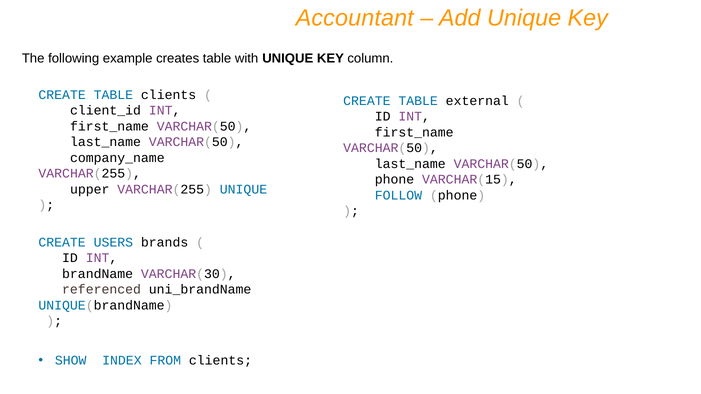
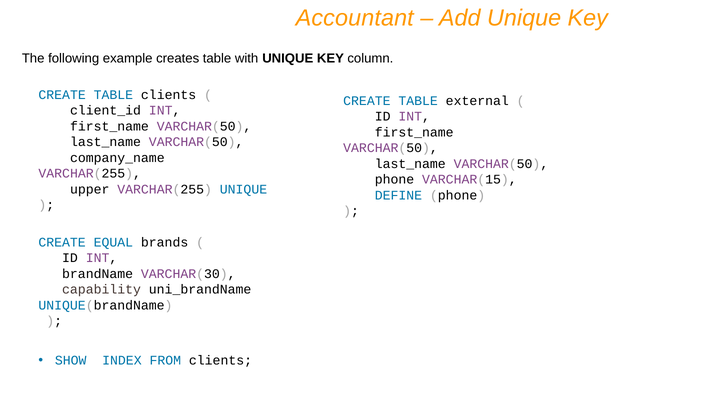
FOLLOW: FOLLOW -> DEFINE
USERS: USERS -> EQUAL
referenced: referenced -> capability
